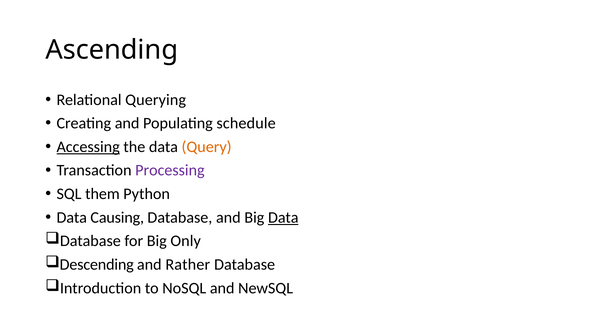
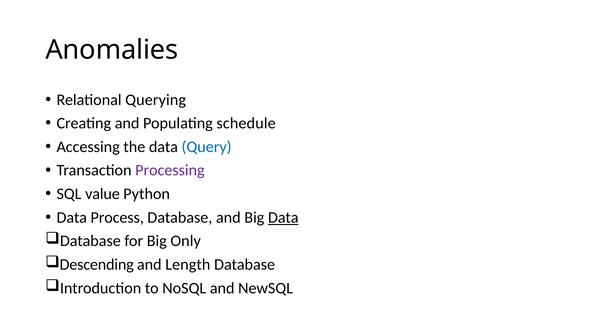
Ascending: Ascending -> Anomalies
Accessing underline: present -> none
Query colour: orange -> blue
them: them -> value
Causing: Causing -> Process
Rather: Rather -> Length
